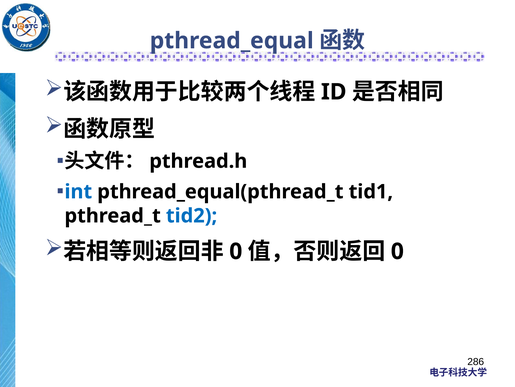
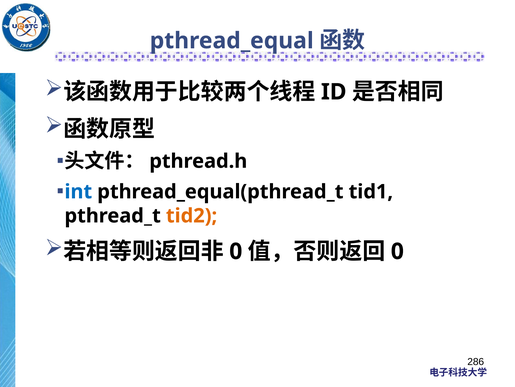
tid2 colour: blue -> orange
